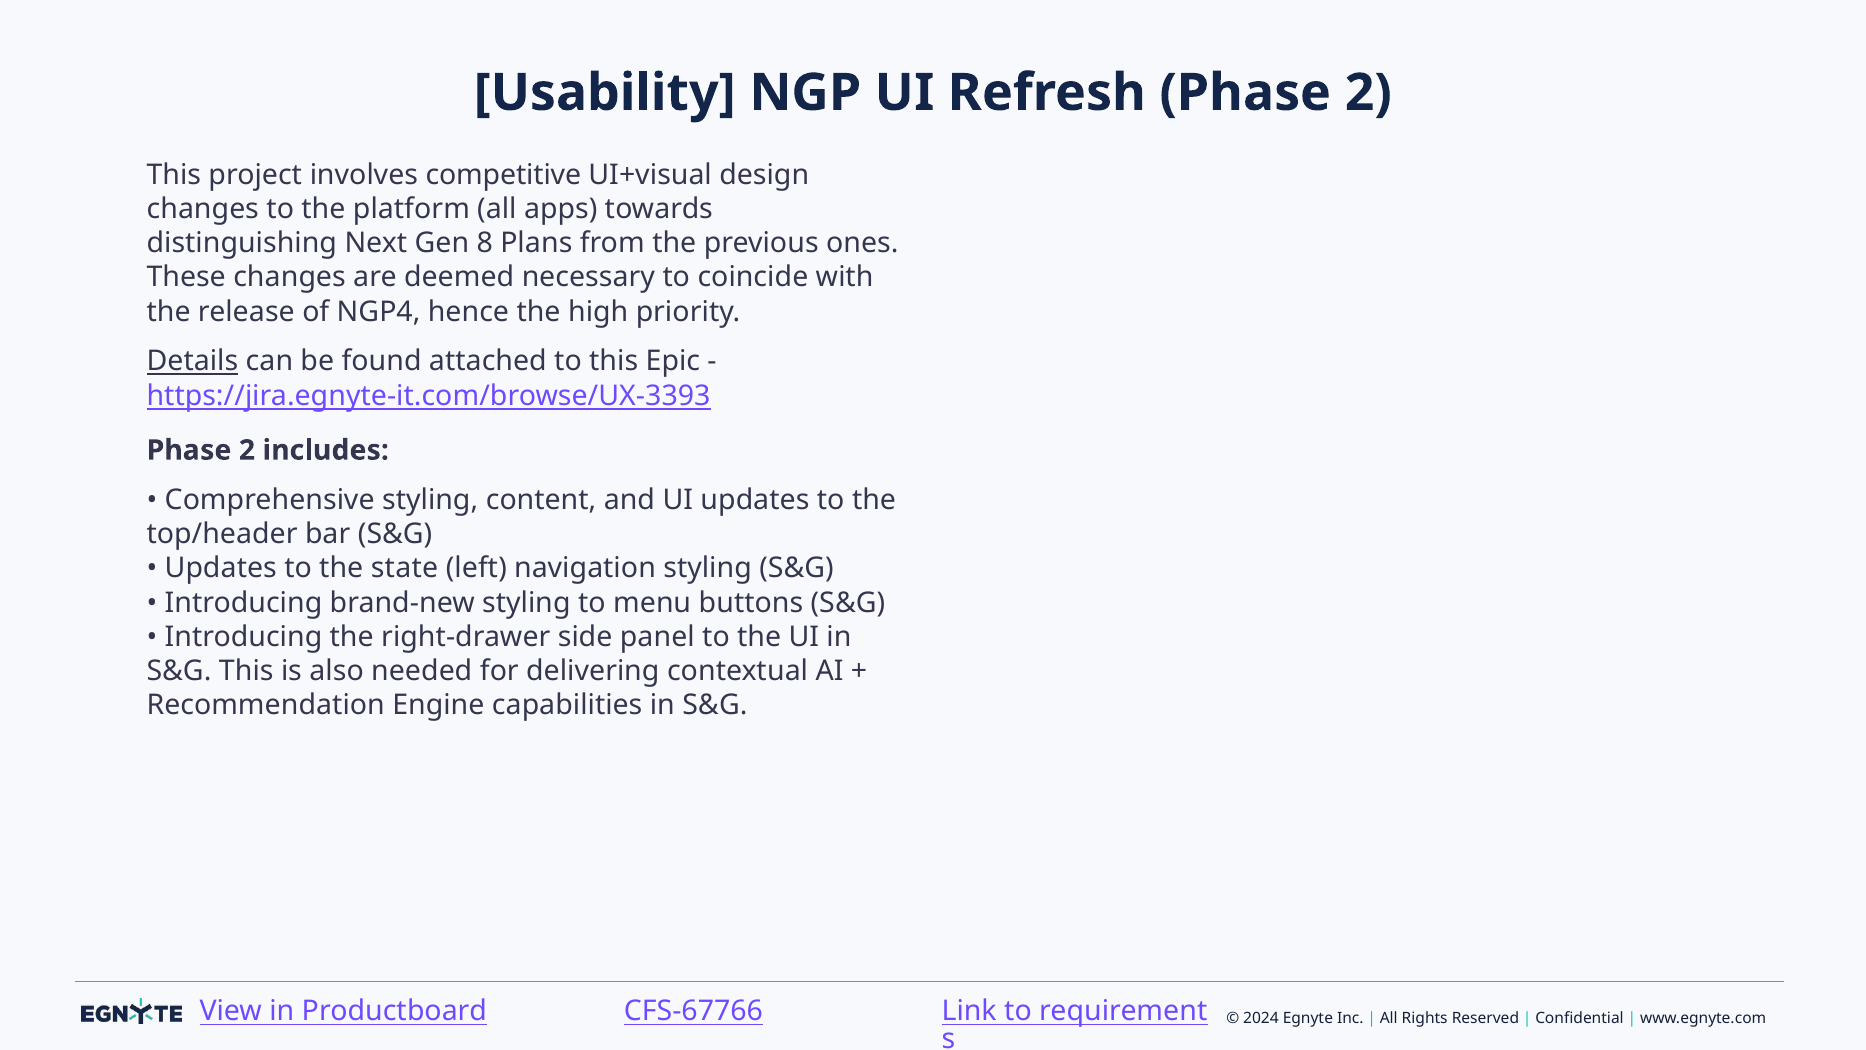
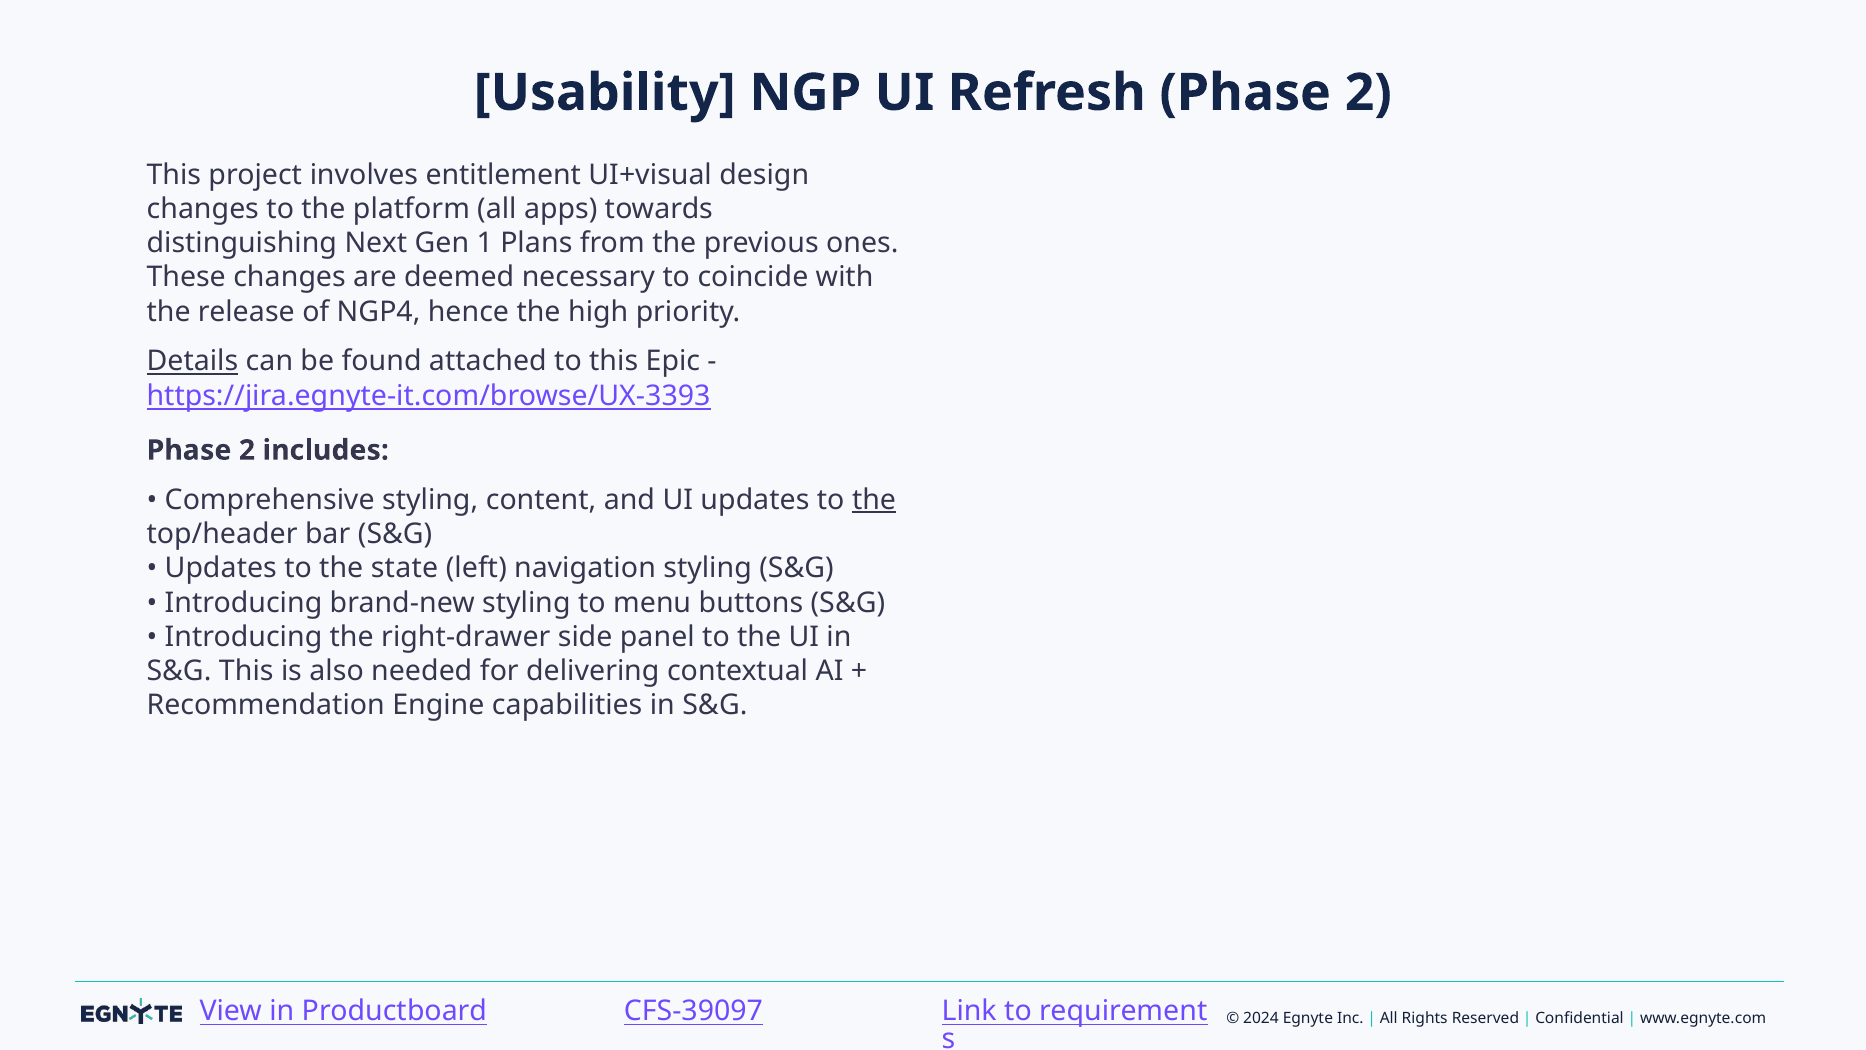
competitive: competitive -> entitlement
8: 8 -> 1
the at (874, 500) underline: none -> present
CFS-67766: CFS-67766 -> CFS-39097
